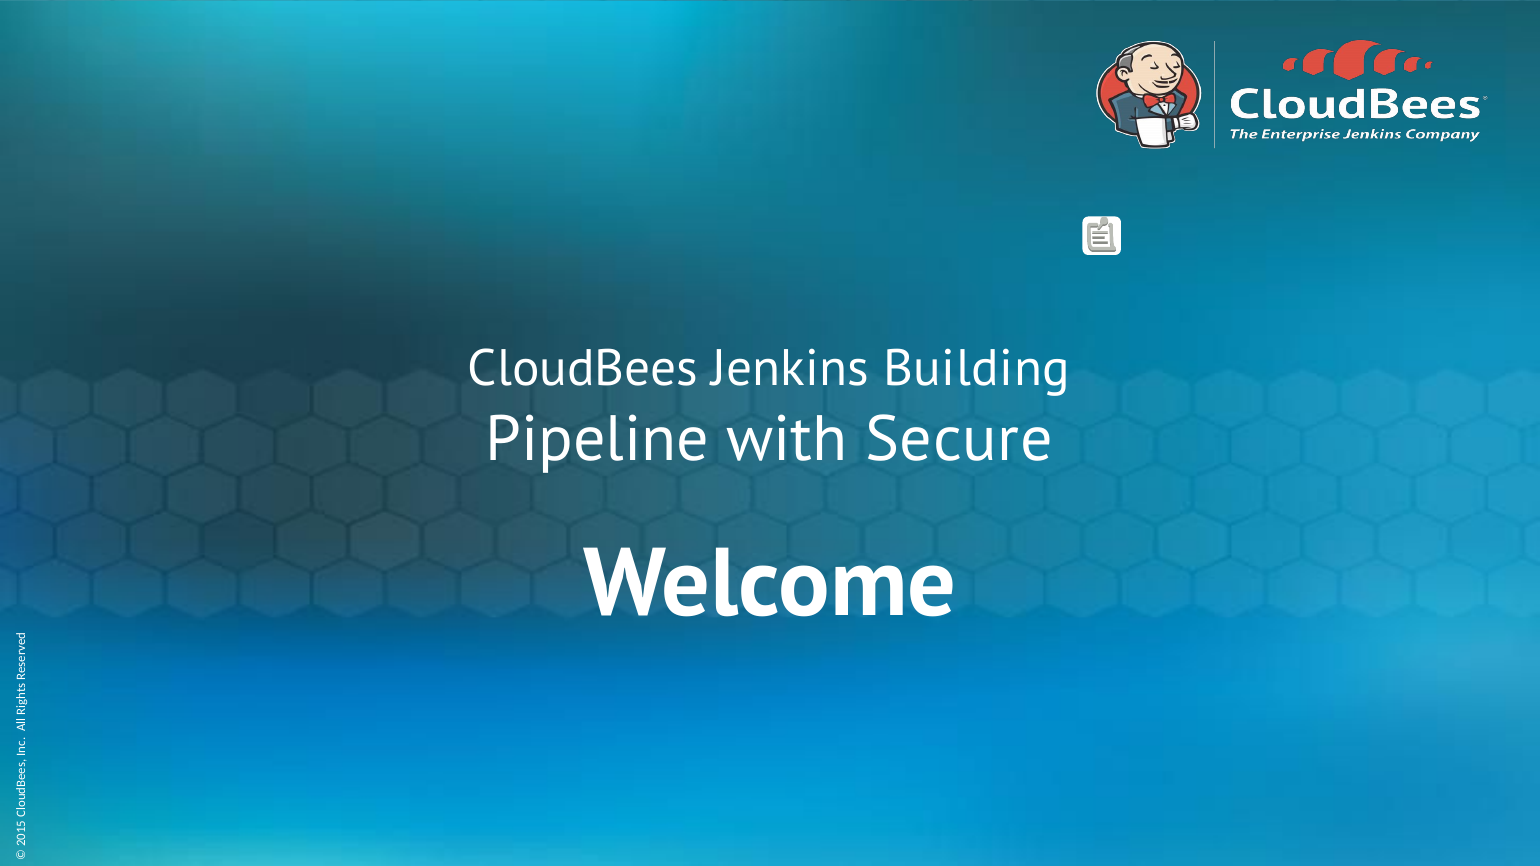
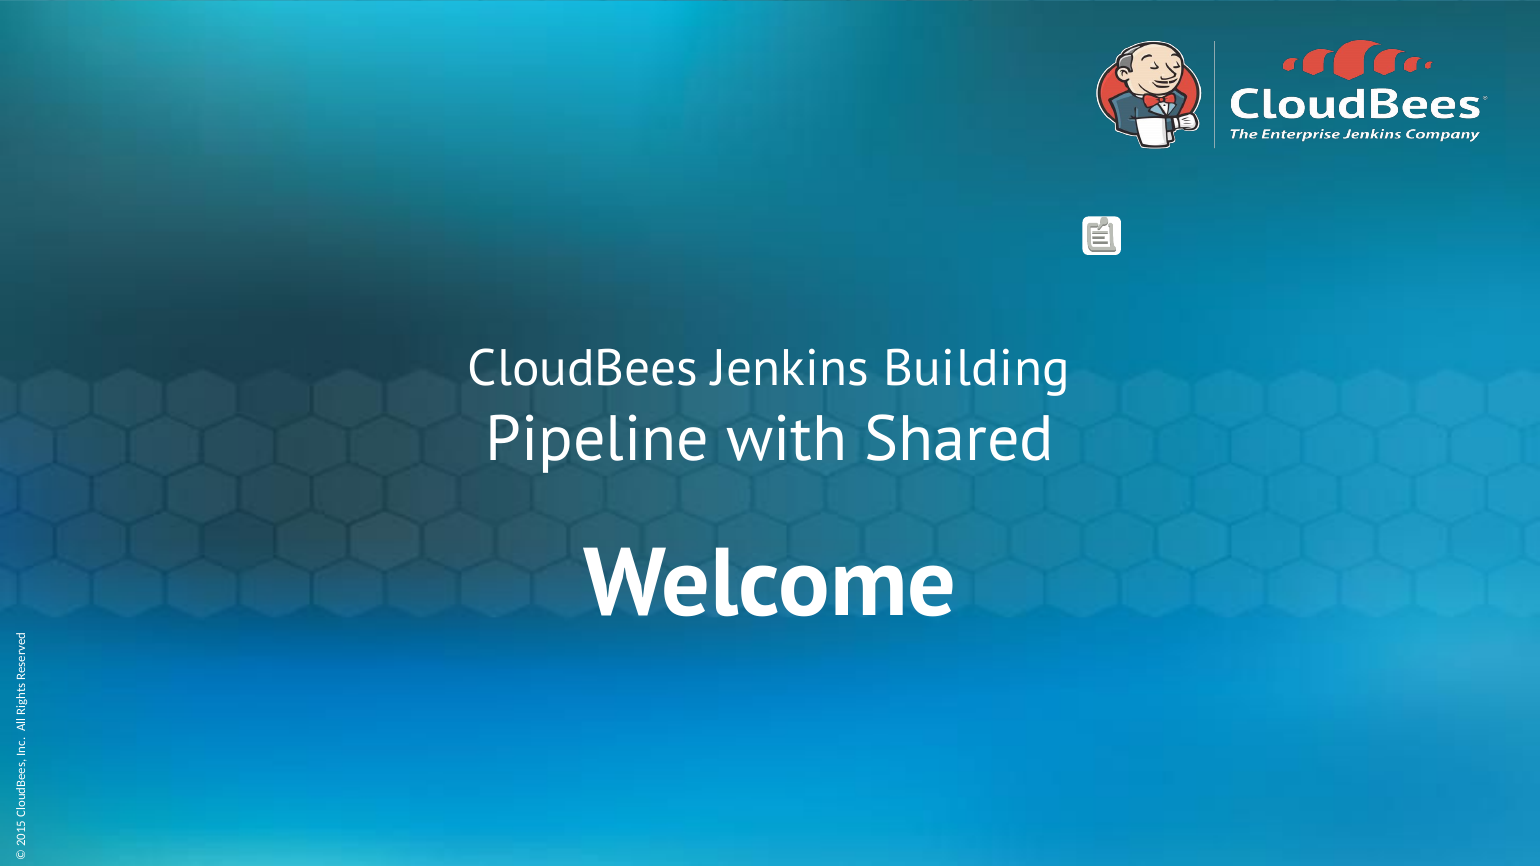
Secure: Secure -> Shared
